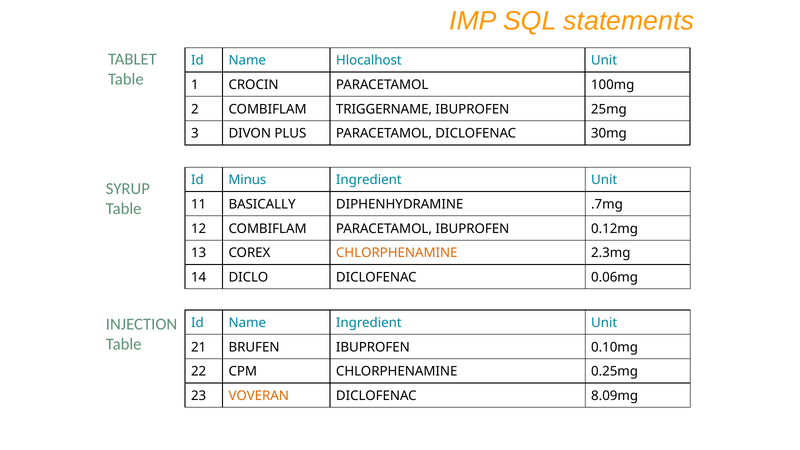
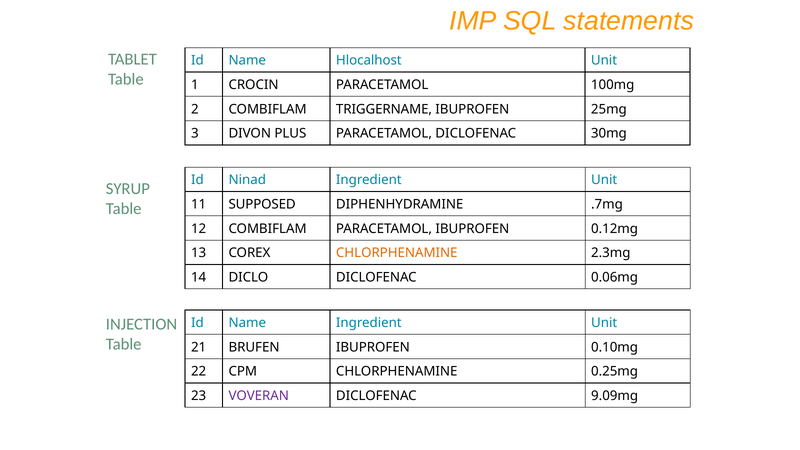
Minus: Minus -> Ninad
BASICALLY: BASICALLY -> SUPPOSED
VOVERAN colour: orange -> purple
8.09mg: 8.09mg -> 9.09mg
